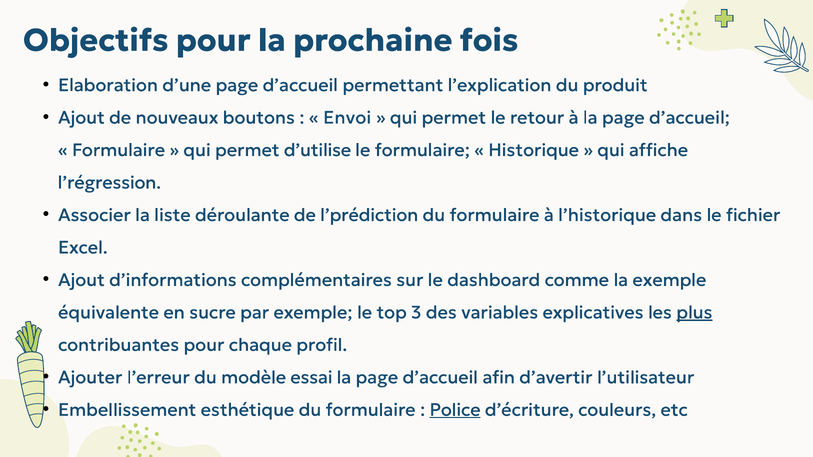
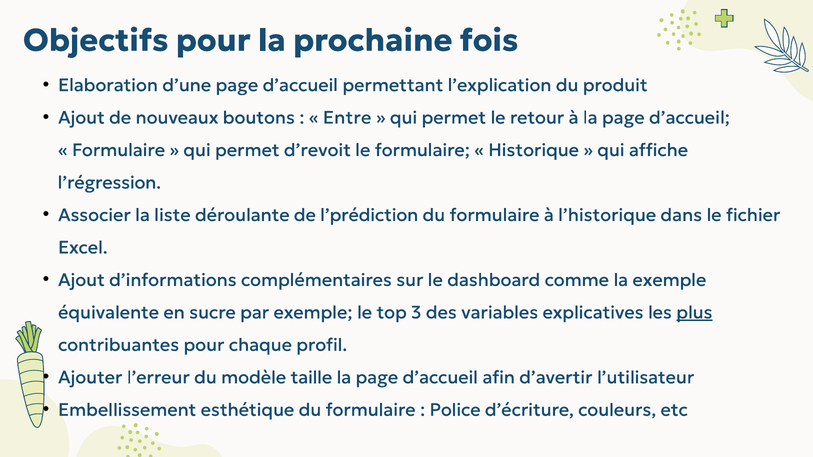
Envoi: Envoi -> Entre
d’utilise: d’utilise -> d’revoit
essai: essai -> taille
Police underline: present -> none
